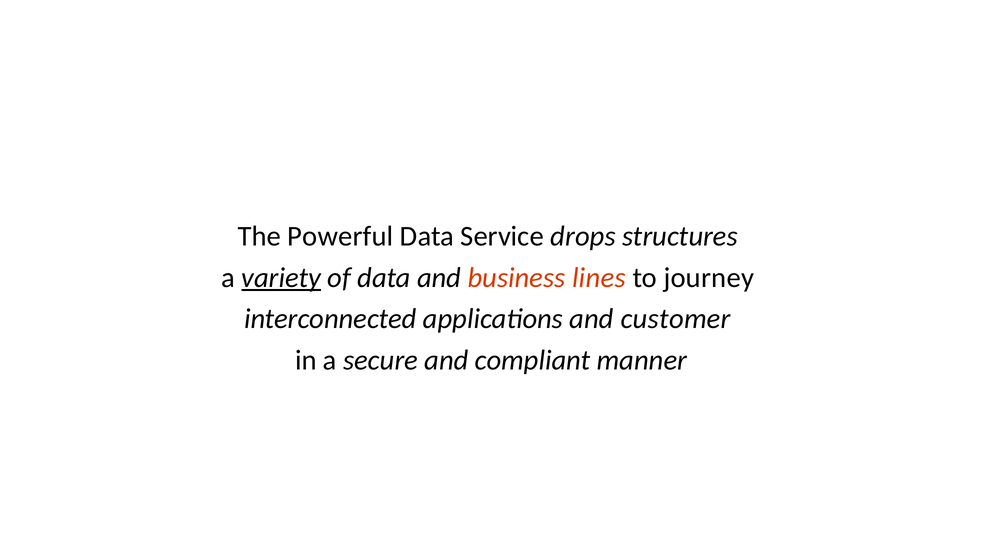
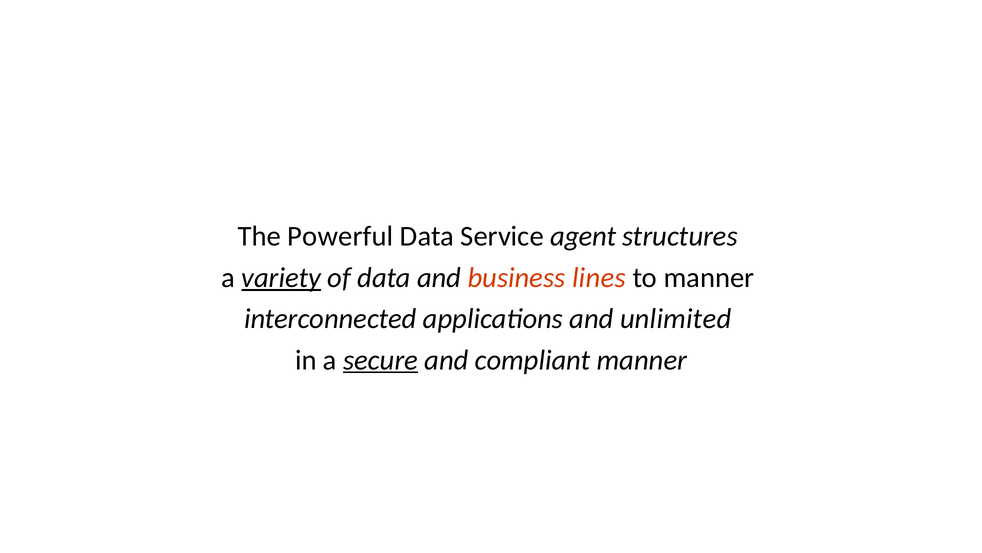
drops: drops -> agent
to journey: journey -> manner
customer: customer -> unlimited
secure underline: none -> present
